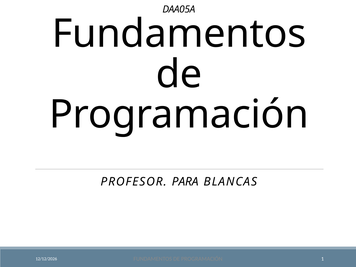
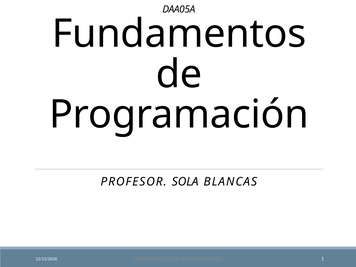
PARA: PARA -> SOLA
